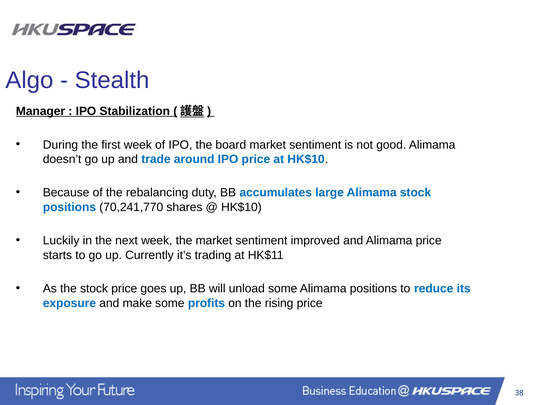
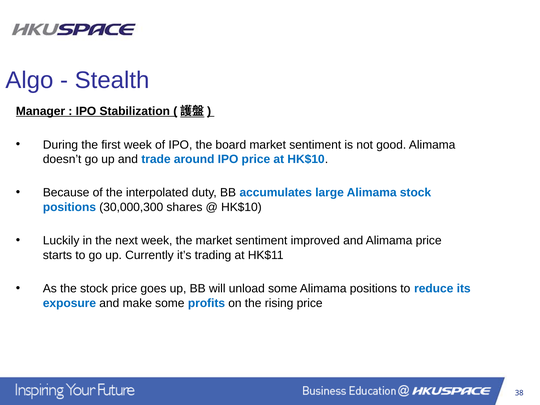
rebalancing: rebalancing -> interpolated
70,241,770: 70,241,770 -> 30,000,300
